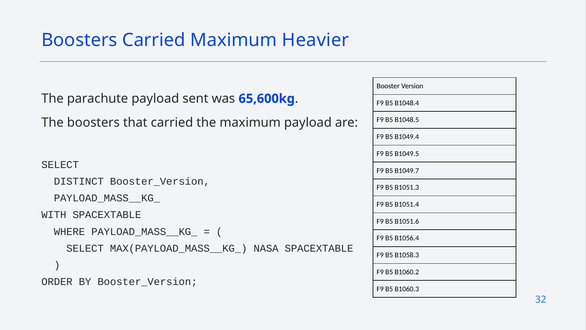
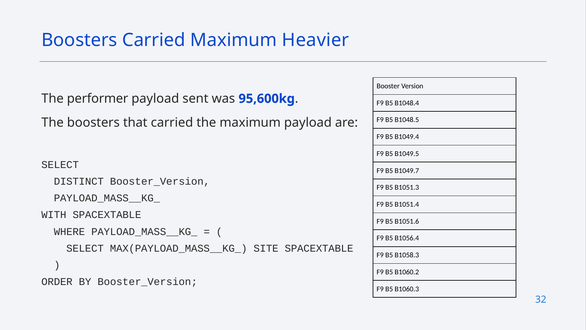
parachute: parachute -> performer
65,600kg: 65,600kg -> 95,600kg
NASA: NASA -> SITE
